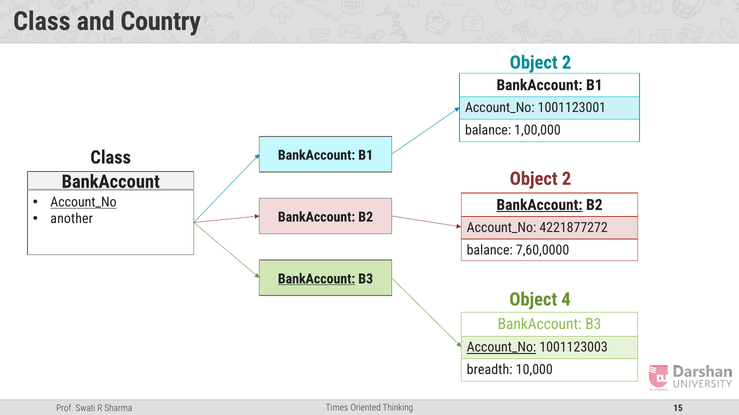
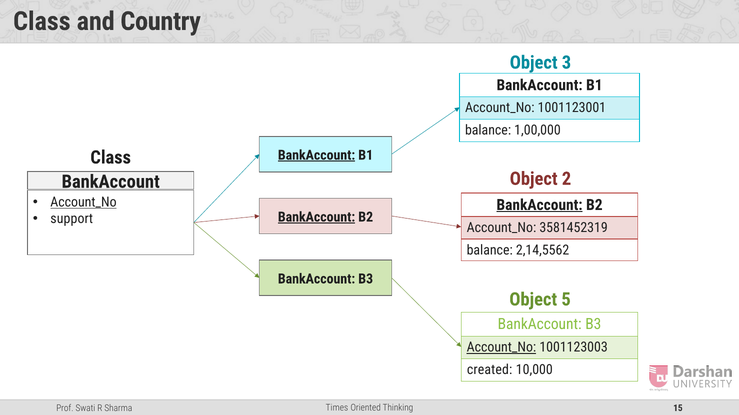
2 at (566, 63): 2 -> 3
BankAccount at (317, 155) underline: none -> present
BankAccount at (317, 217) underline: none -> present
another: another -> support
4221877272: 4221877272 -> 3581452319
7,60,0000: 7,60,0000 -> 2,14,5562
BankAccount at (317, 279) underline: present -> none
4: 4 -> 5
breadth: breadth -> created
